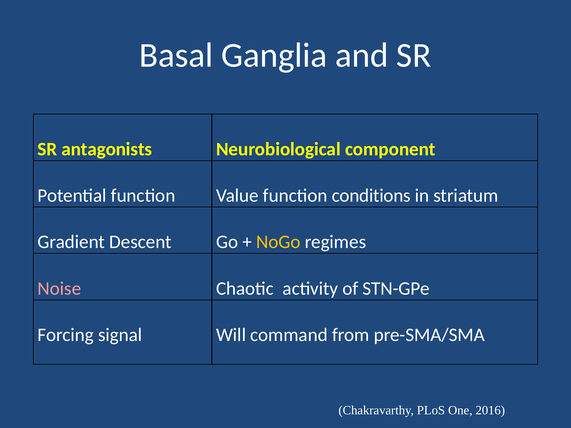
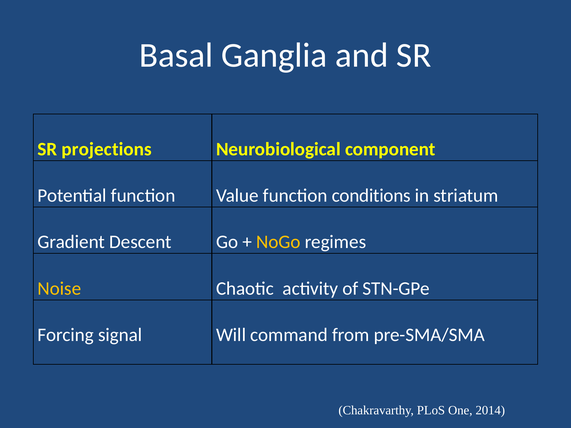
antagonists: antagonists -> projections
Noise colour: pink -> yellow
2016: 2016 -> 2014
